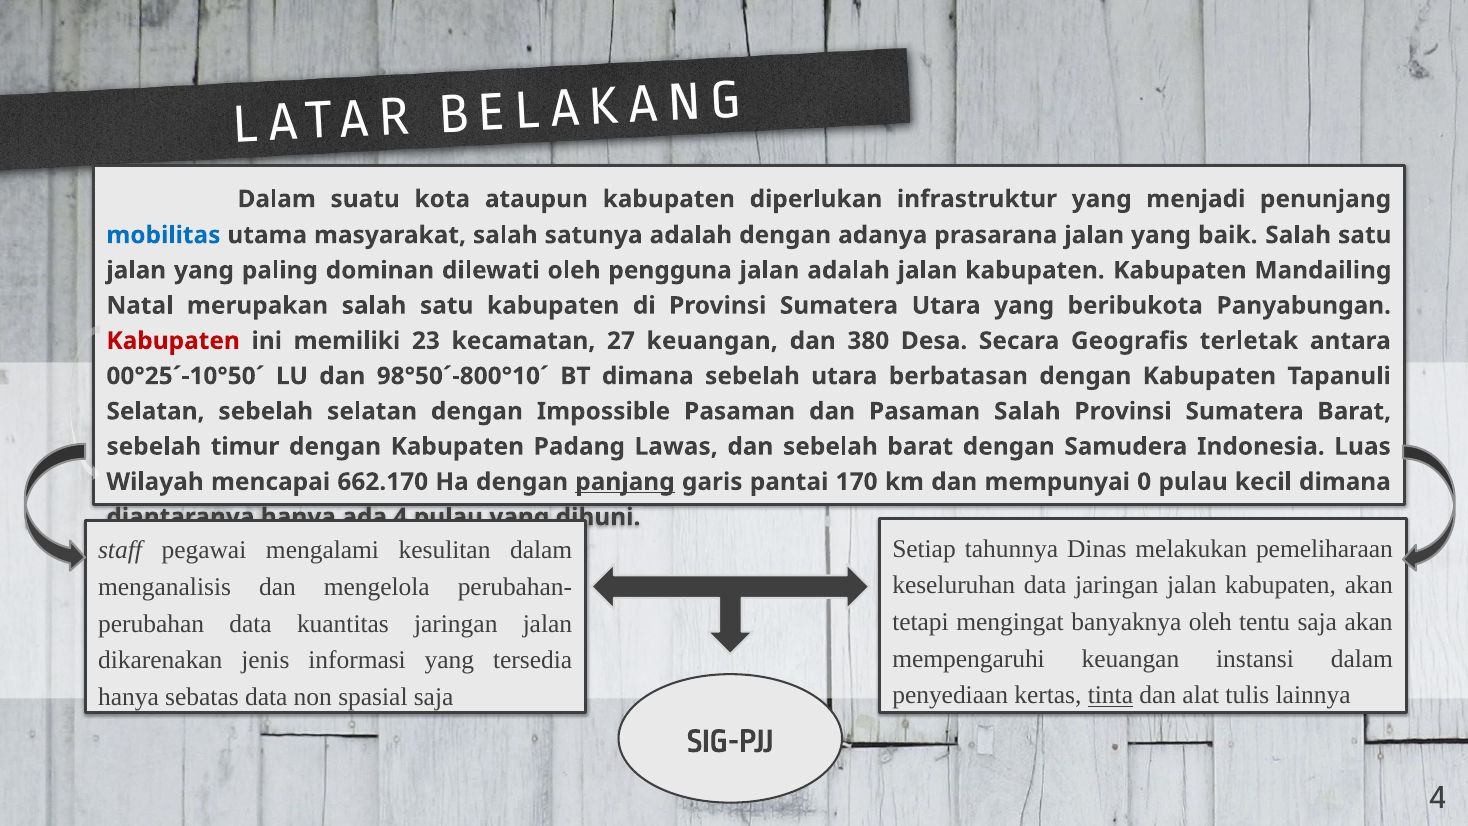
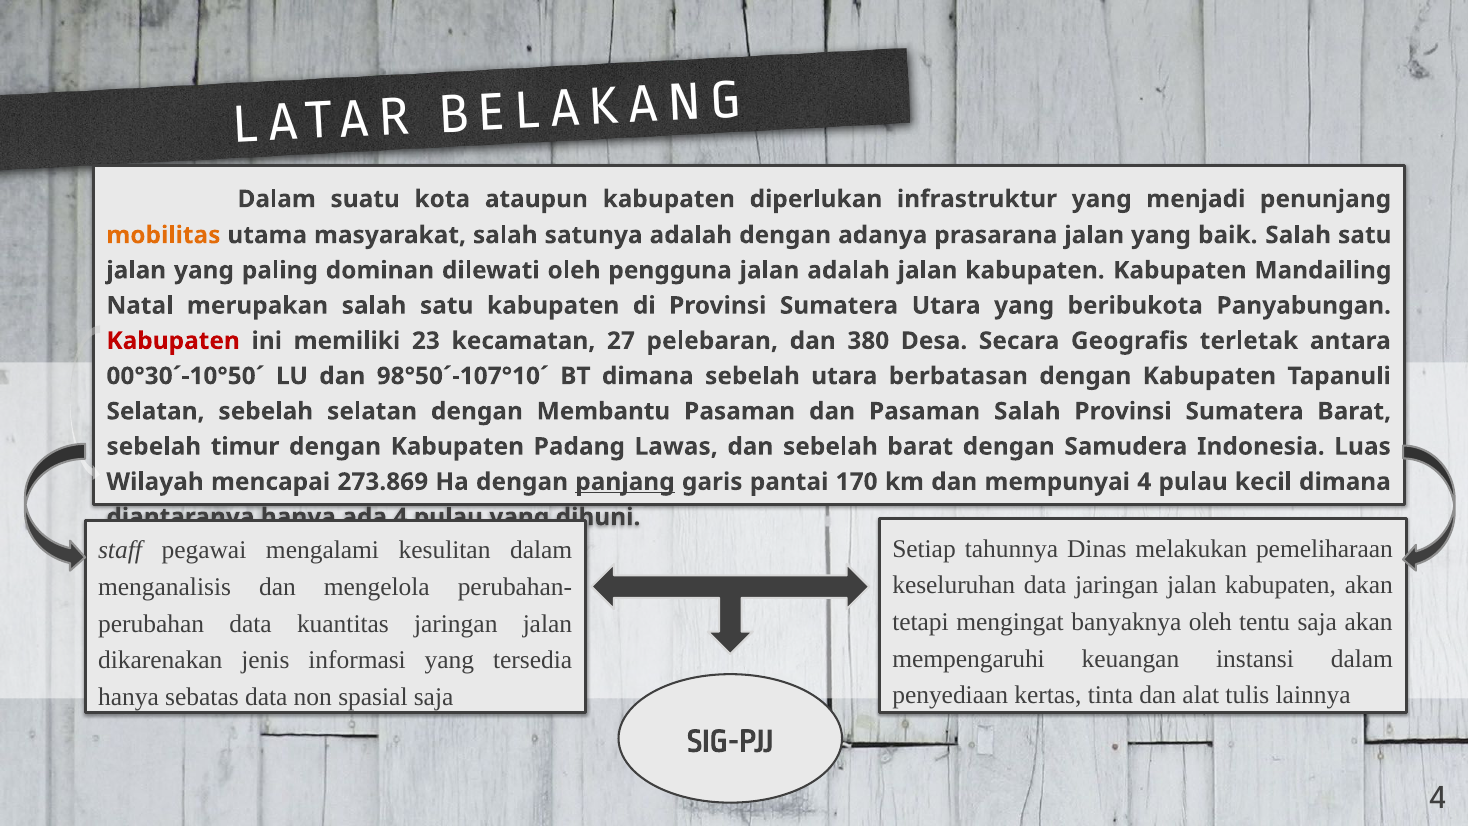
mobilitas colour: blue -> orange
27 keuangan: keuangan -> pelebaran
00°25´-10°50´: 00°25´-10°50´ -> 00°30´-10°50´
98°50´-800°10´: 98°50´-800°10´ -> 98°50´-107°10´
Impossible: Impossible -> Membantu
662.170: 662.170 -> 273.869
mempunyai 0: 0 -> 4
tinta underline: present -> none
